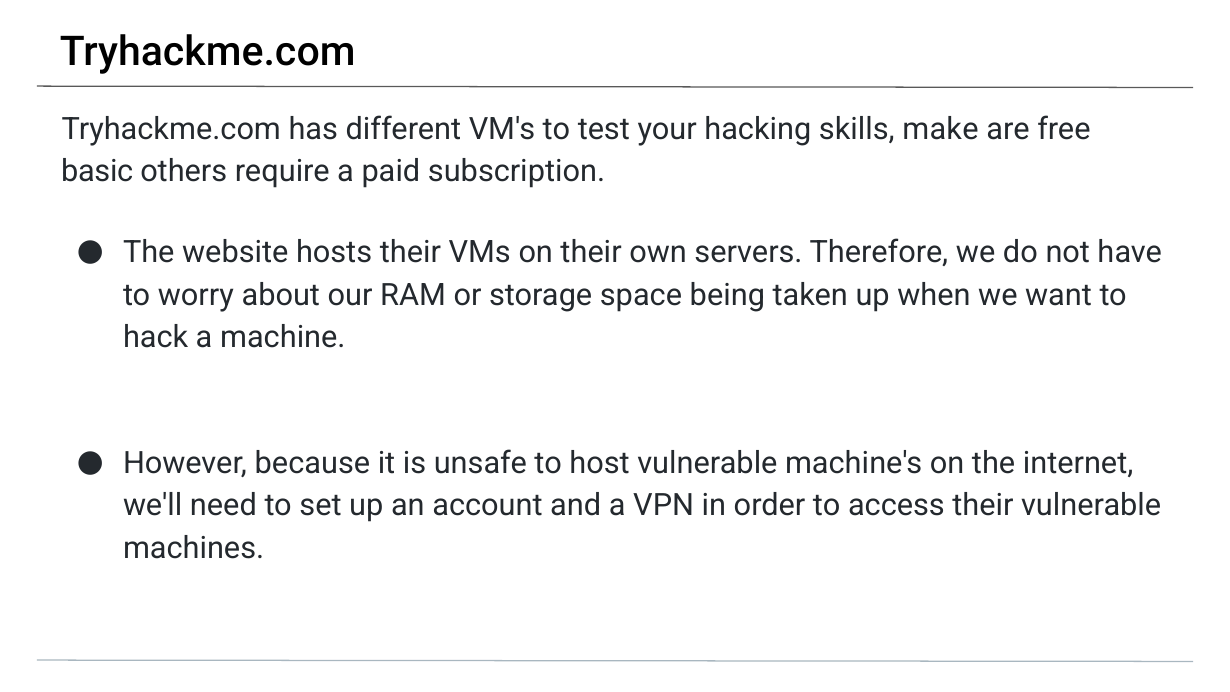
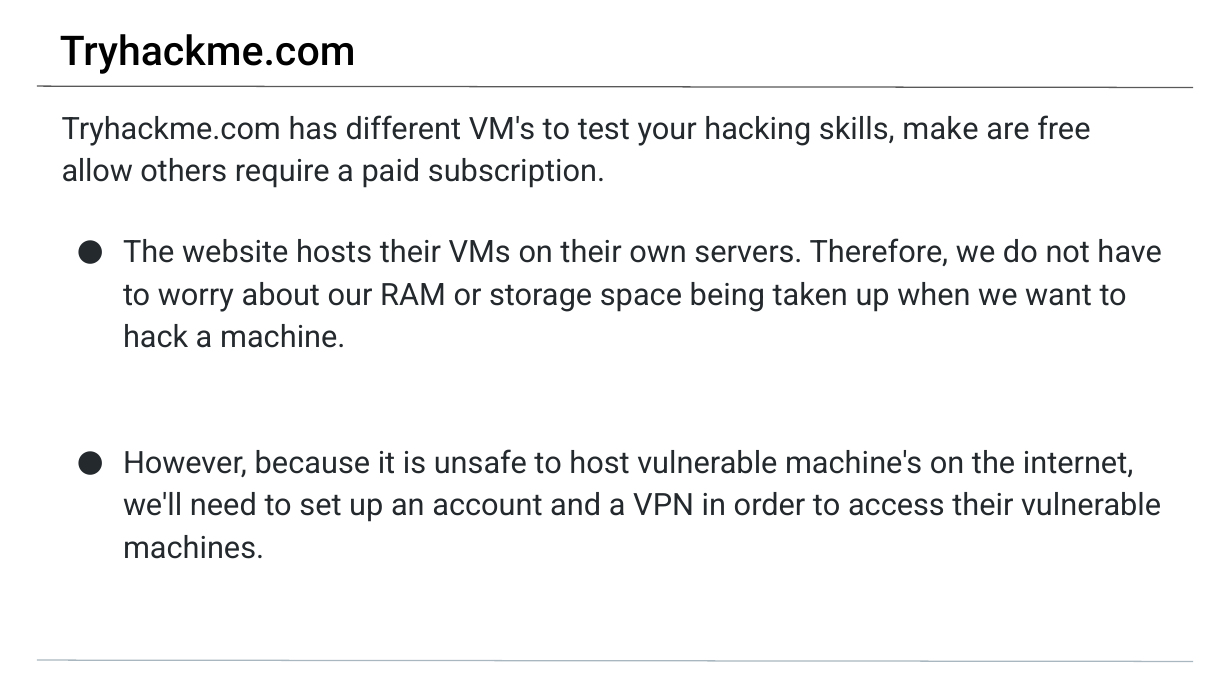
basic: basic -> allow
